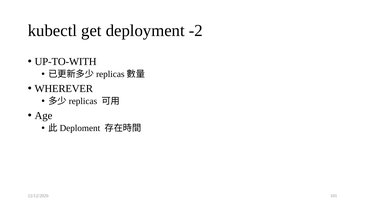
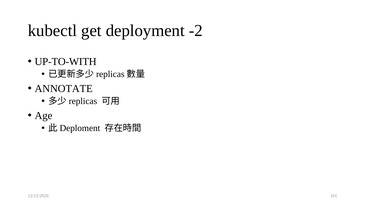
WHEREVER: WHEREVER -> ANNOTATE
